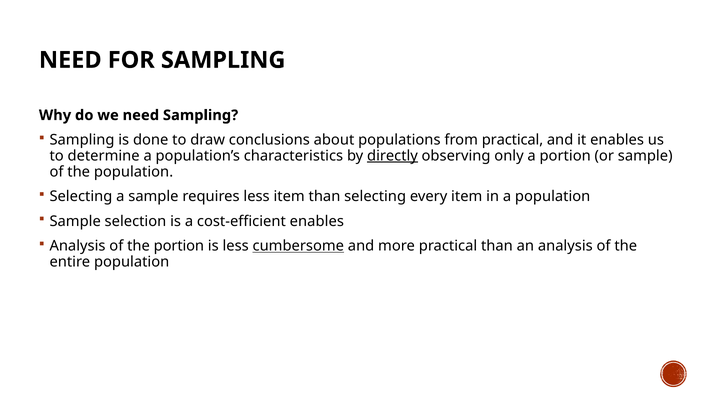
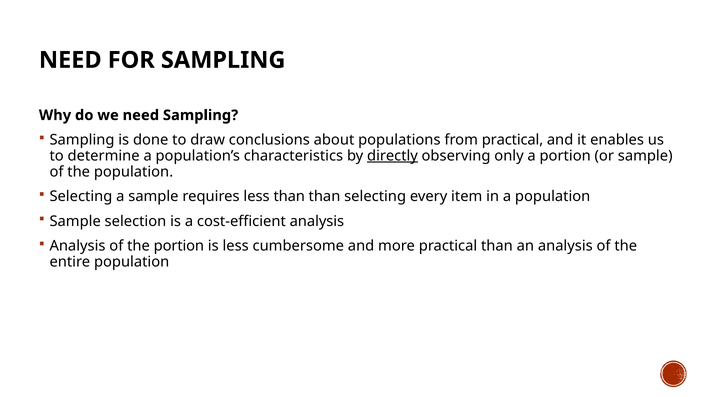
less item: item -> than
cost-efficient enables: enables -> analysis
cumbersome underline: present -> none
